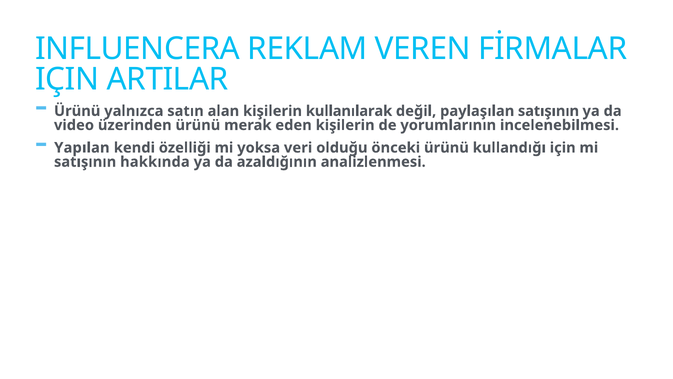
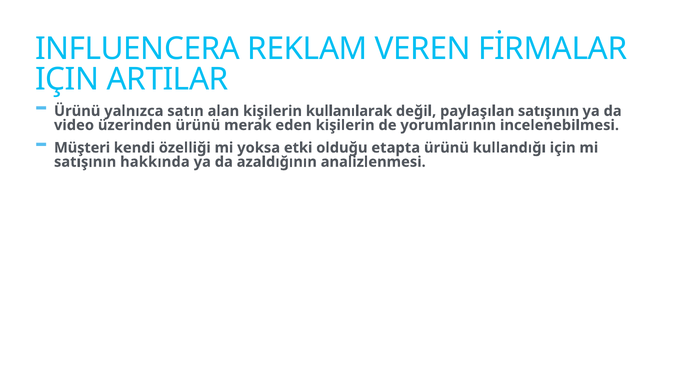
Yapılan: Yapılan -> Müşteri
veri: veri -> etki
önceki: önceki -> etapta
